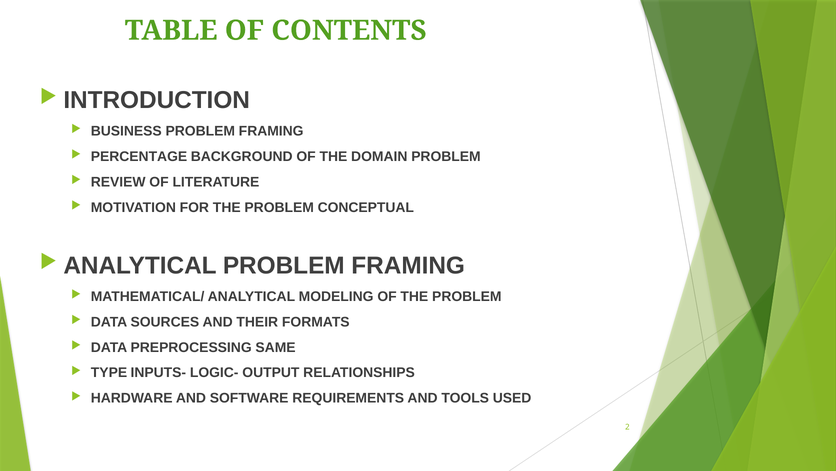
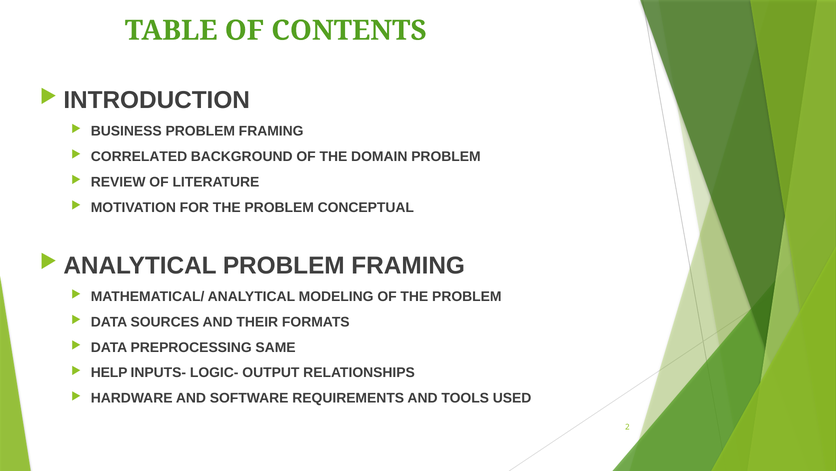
PERCENTAGE: PERCENTAGE -> CORRELATED
TYPE: TYPE -> HELP
